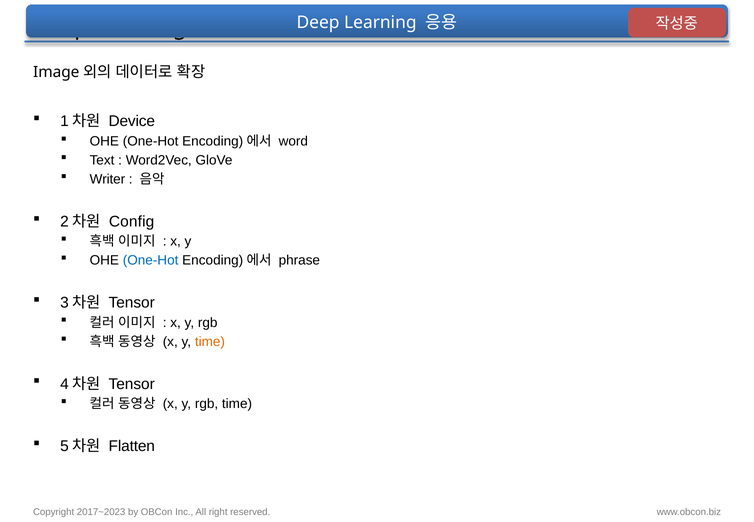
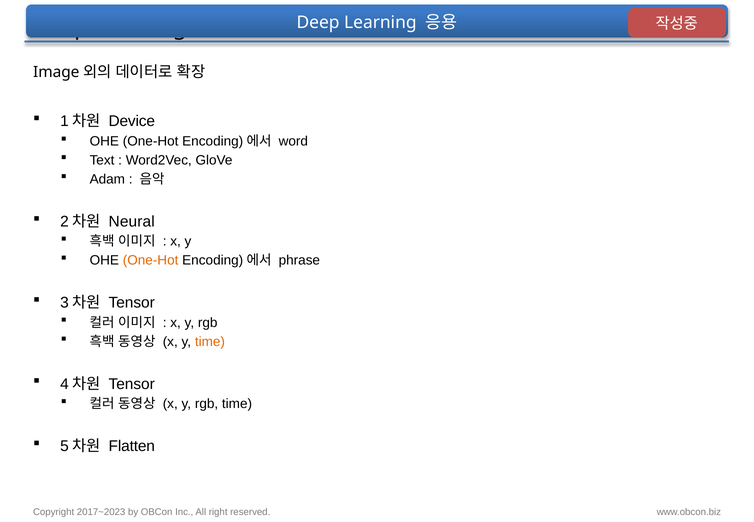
Writer: Writer -> Adam
Config: Config -> Neural
One-Hot at (151, 260) colour: blue -> orange
